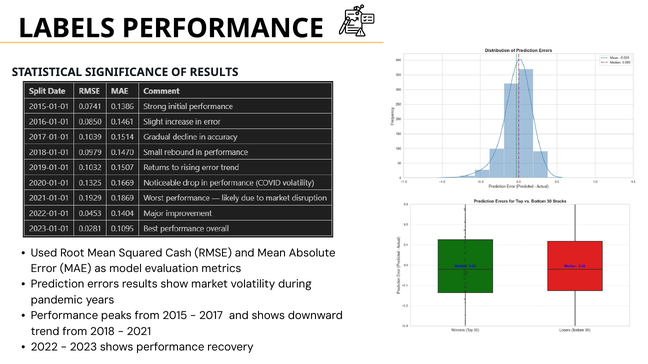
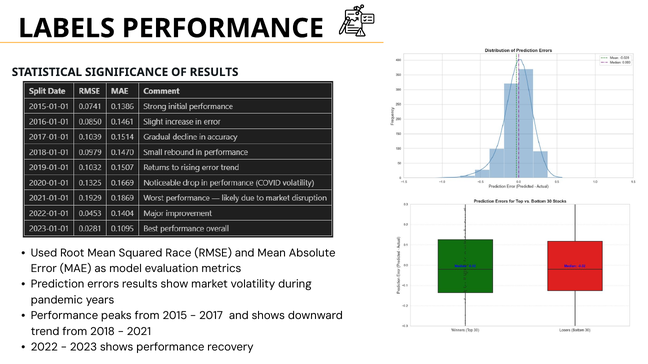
Cash: Cash -> Race
